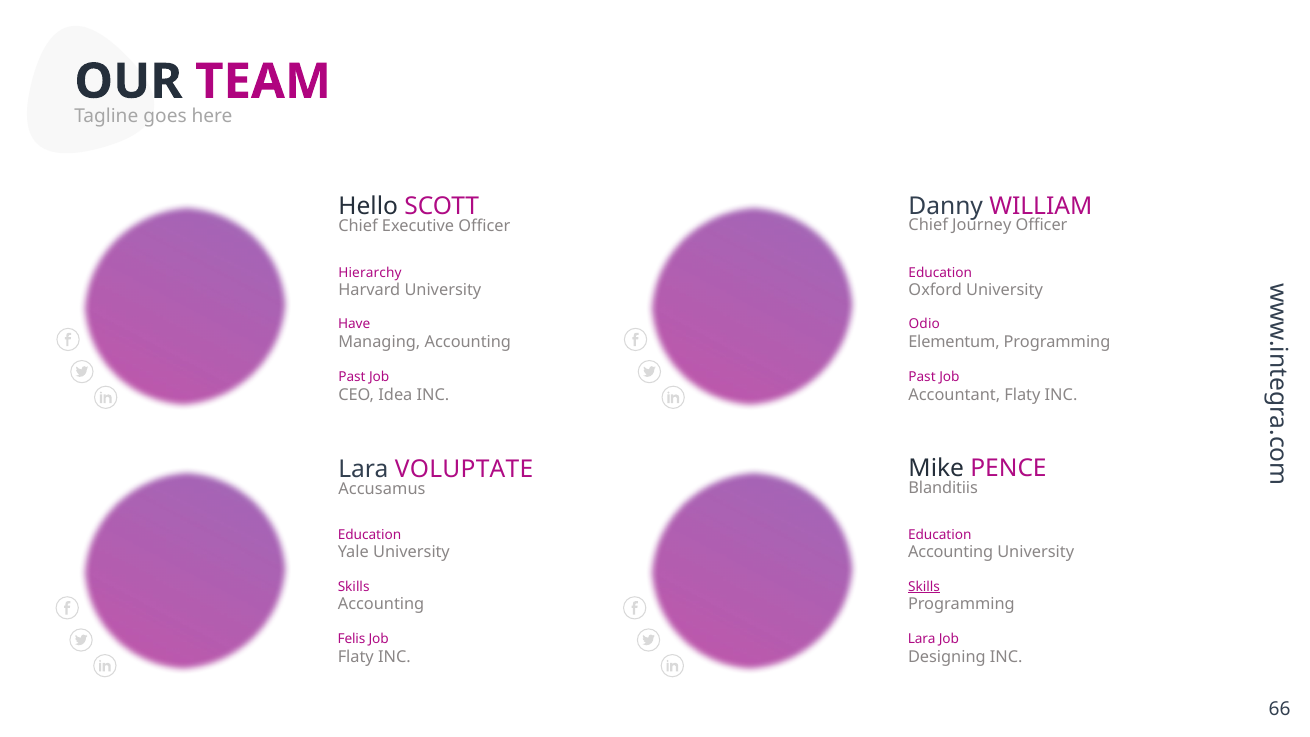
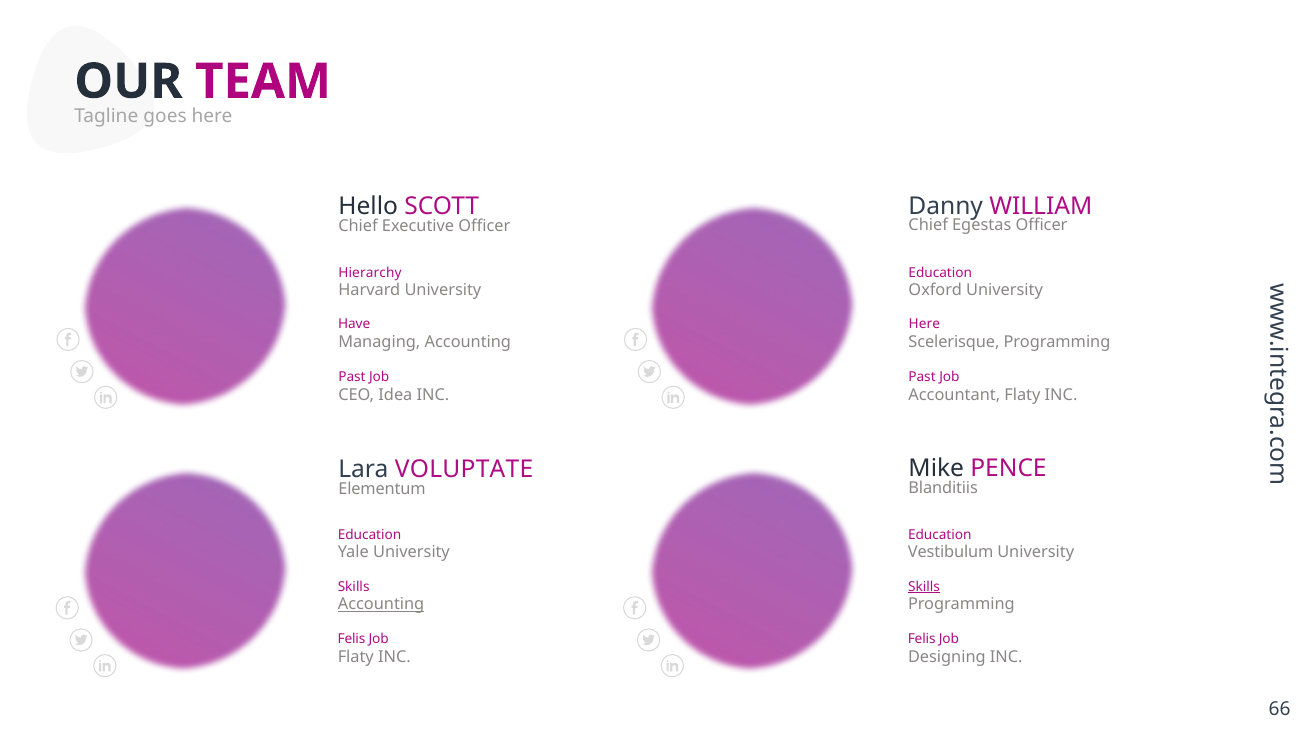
Journey: Journey -> Egestas
Odio at (924, 324): Odio -> Here
Elementum: Elementum -> Scelerisque
Accusamus: Accusamus -> Elementum
Accounting at (951, 552): Accounting -> Vestibulum
Accounting at (381, 604) underline: none -> present
Lara at (922, 639): Lara -> Felis
